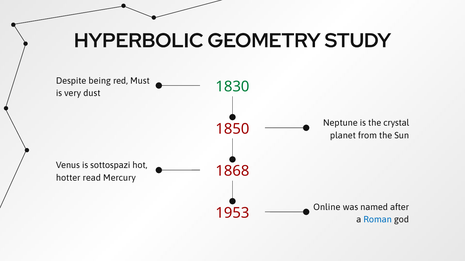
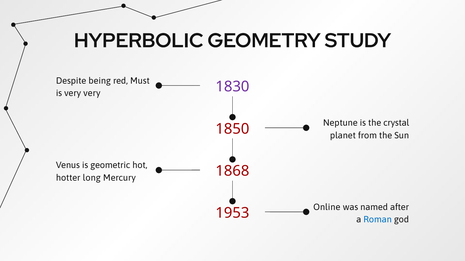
1830 colour: green -> purple
very dust: dust -> very
sottospazi: sottospazi -> geometric
read: read -> long
